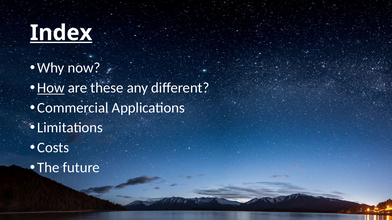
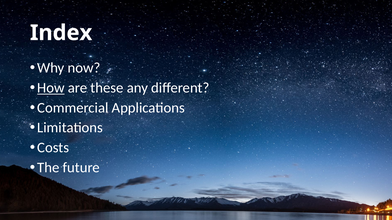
Index underline: present -> none
